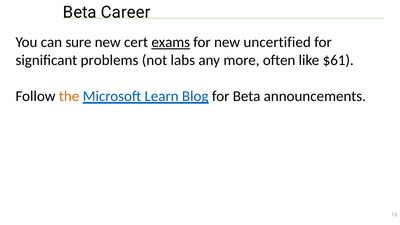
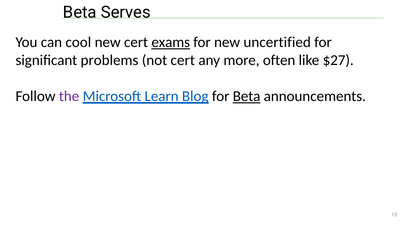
Career: Career -> Serves
sure: sure -> cool
not labs: labs -> cert
$61: $61 -> $27
the colour: orange -> purple
Beta at (247, 96) underline: none -> present
